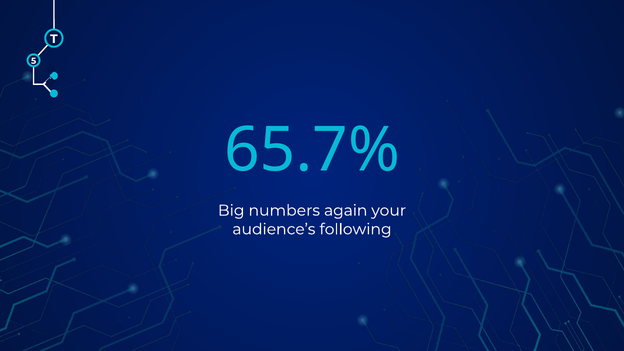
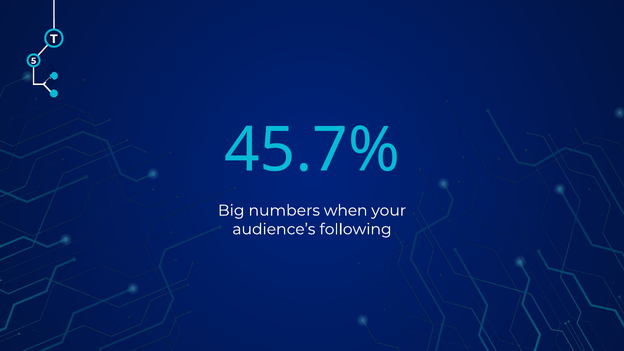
65.7%: 65.7% -> 45.7%
again: again -> when
